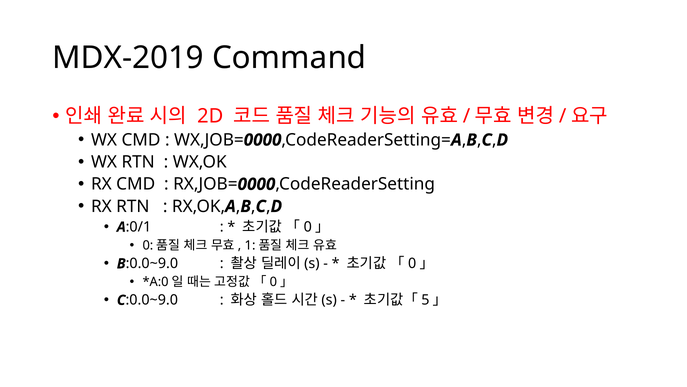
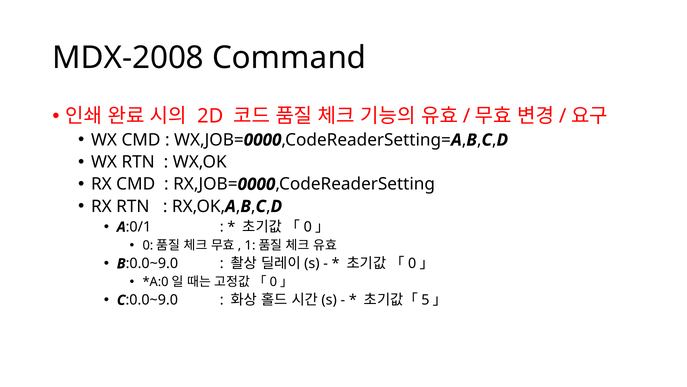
MDX-2019: MDX-2019 -> MDX-2008
